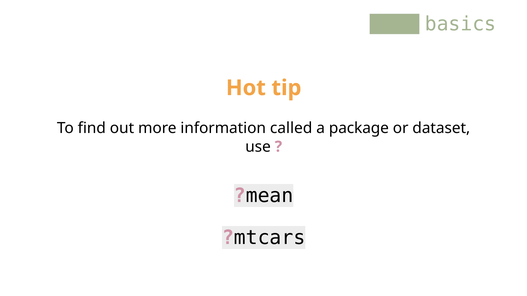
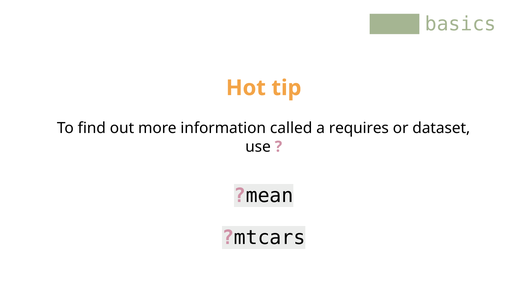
package: package -> requires
